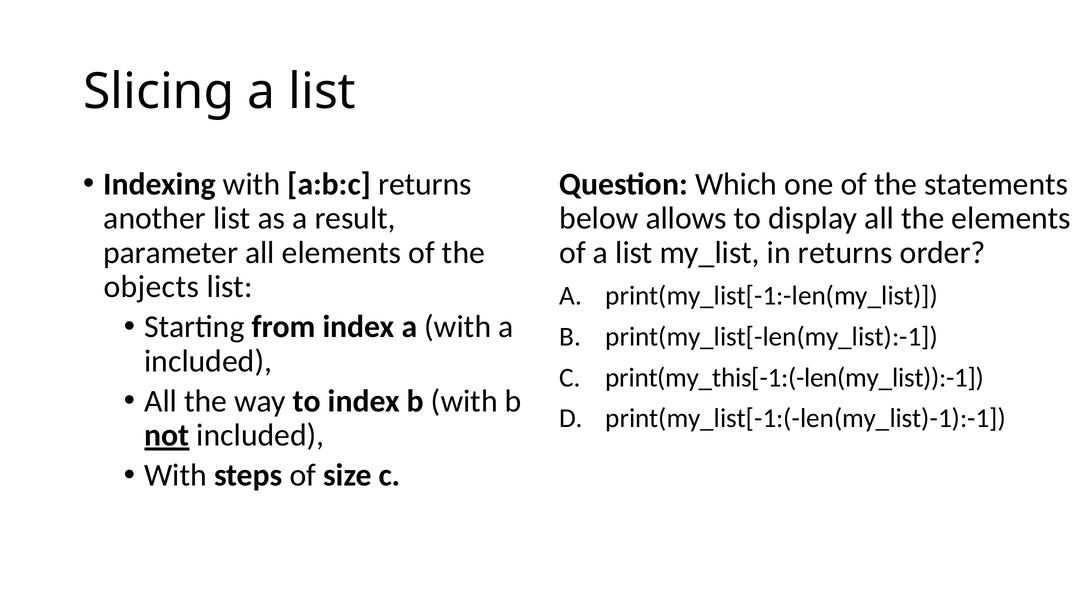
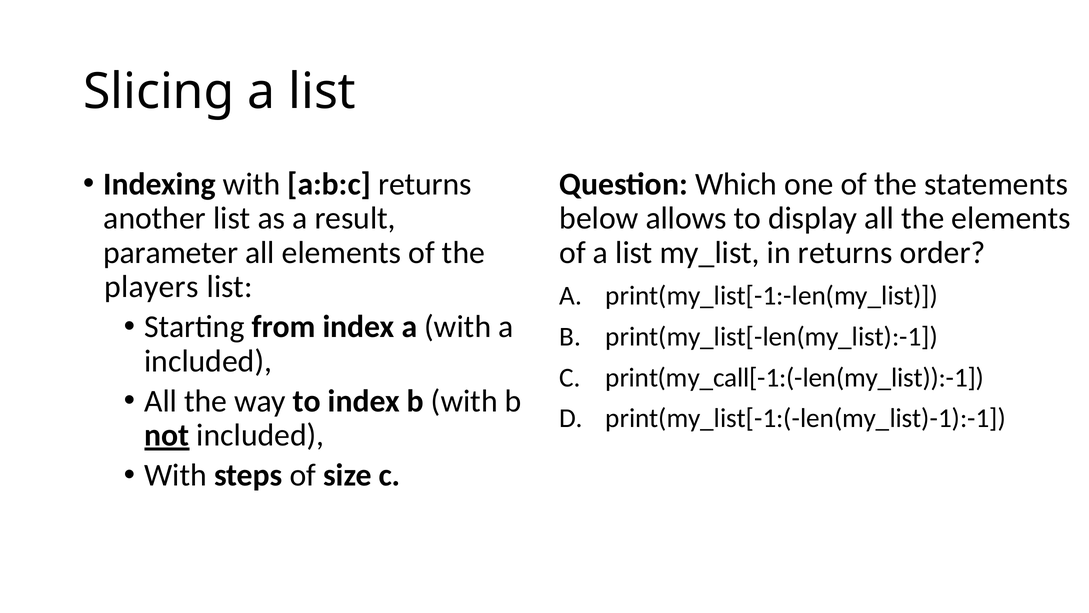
objects: objects -> players
print(my_this[-1:(-len(my_list)):-1: print(my_this[-1:(-len(my_list)):-1 -> print(my_call[-1:(-len(my_list)):-1
